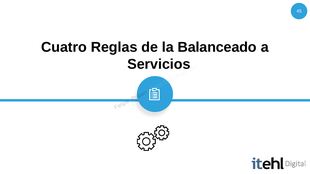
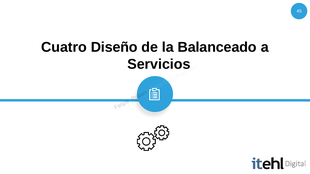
Reglas: Reglas -> Diseño
